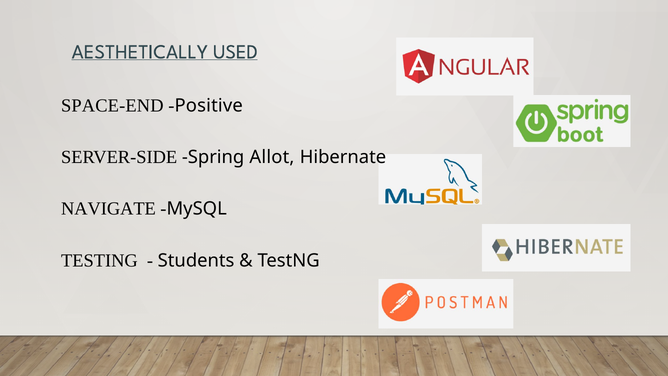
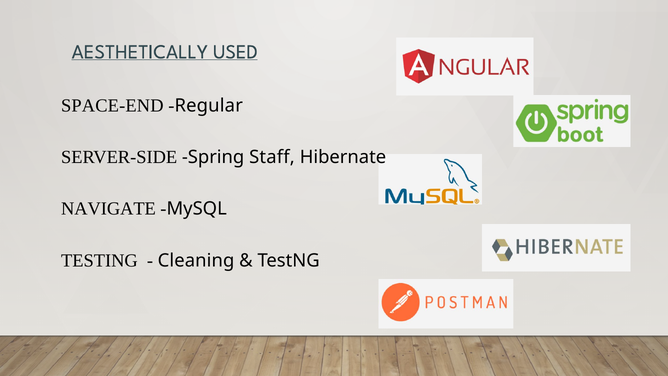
Positive: Positive -> Regular
Allot: Allot -> Staff
Students: Students -> Cleaning
